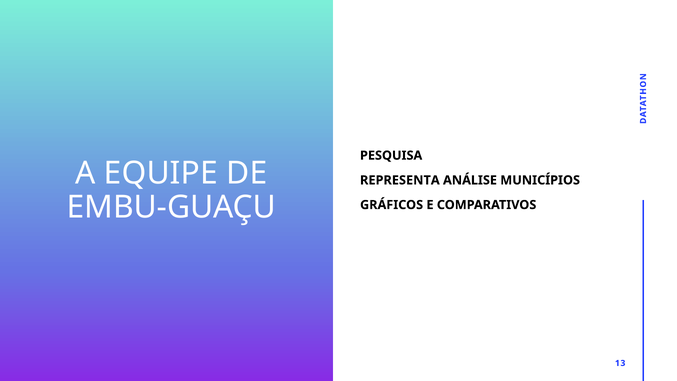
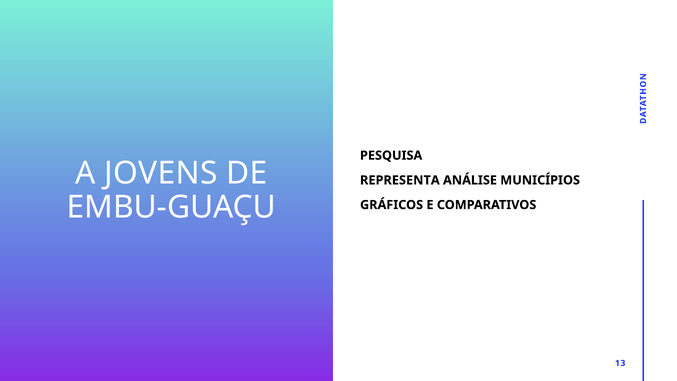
EQUIPE: EQUIPE -> JOVENS
